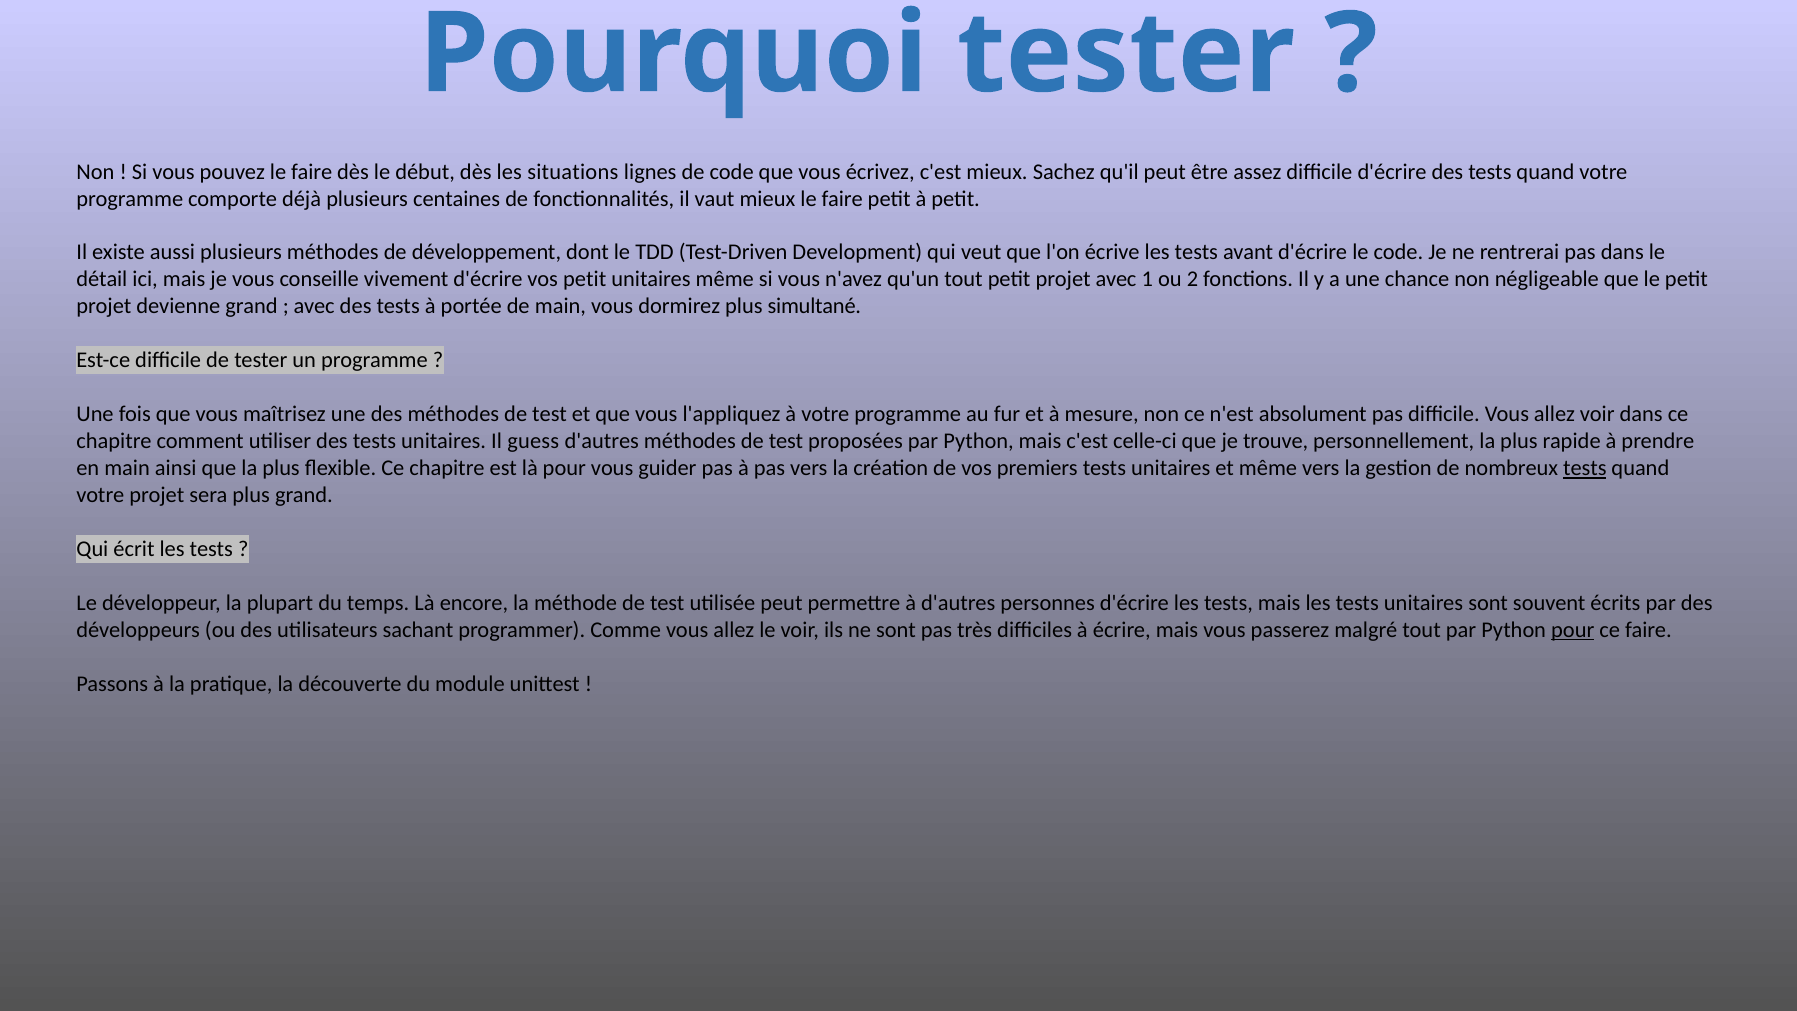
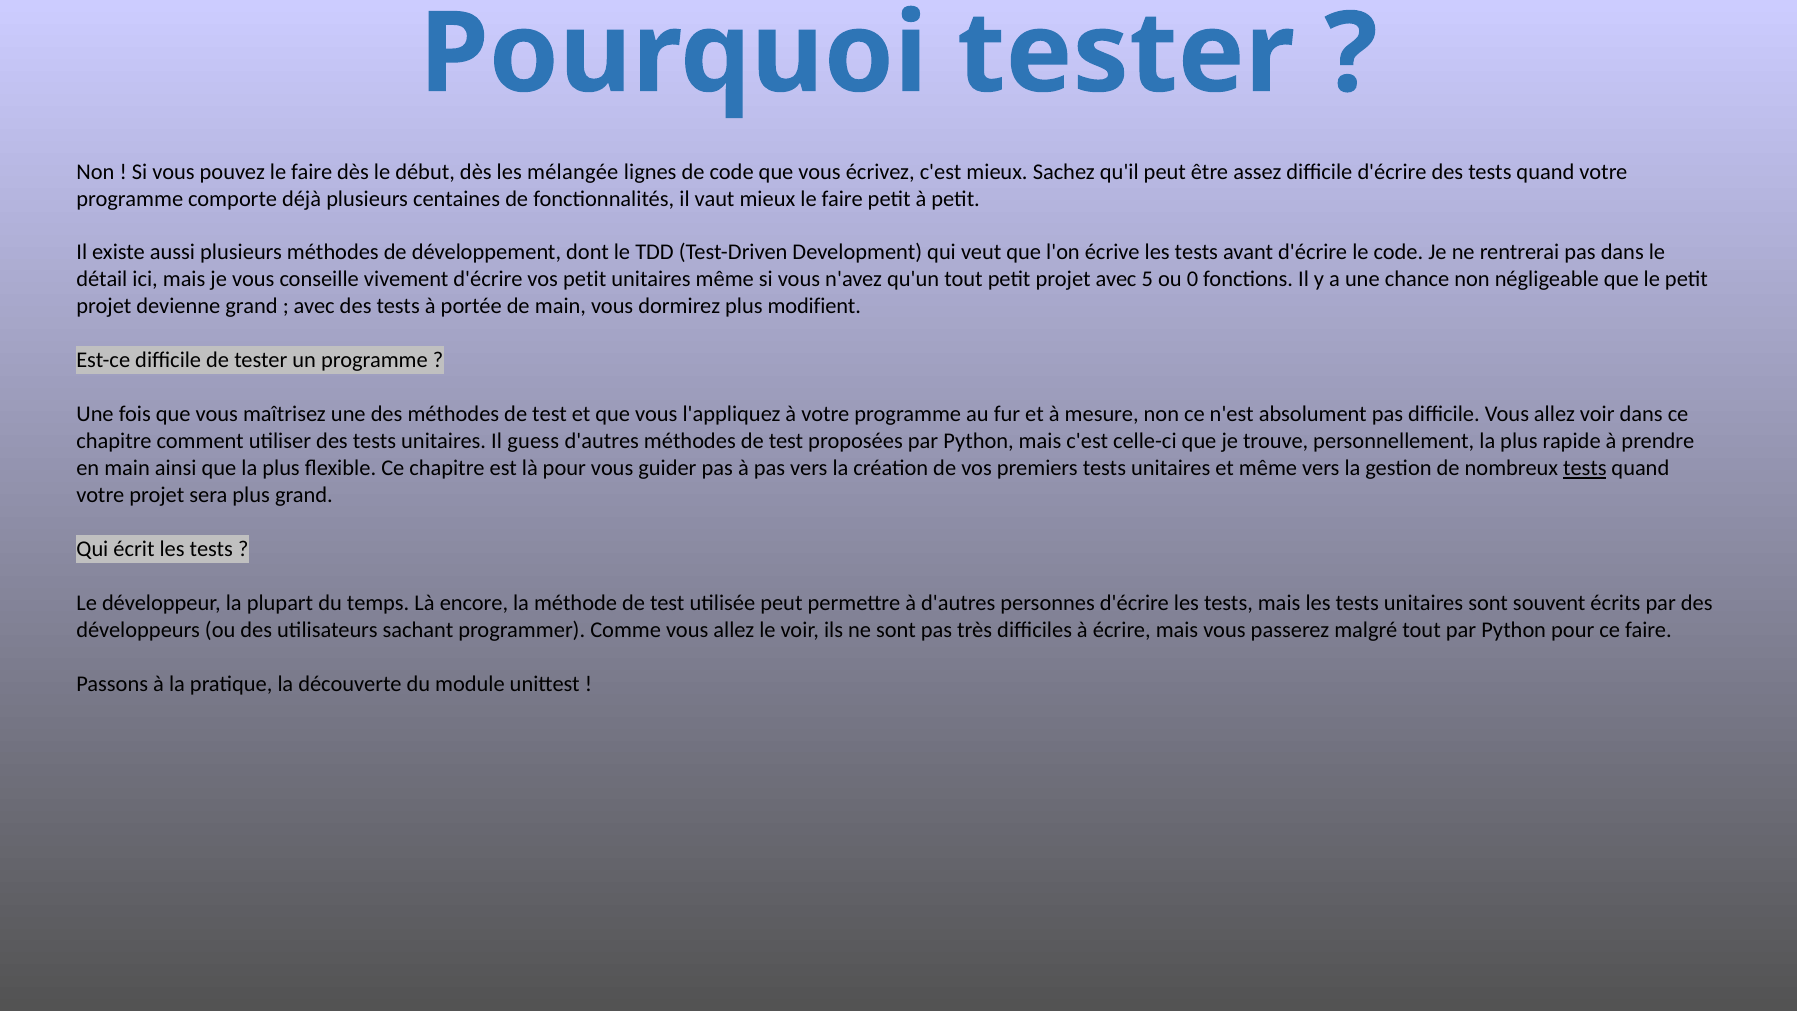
situations: situations -> mélangée
1: 1 -> 5
2: 2 -> 0
simultané: simultané -> modifient
pour at (1573, 630) underline: present -> none
